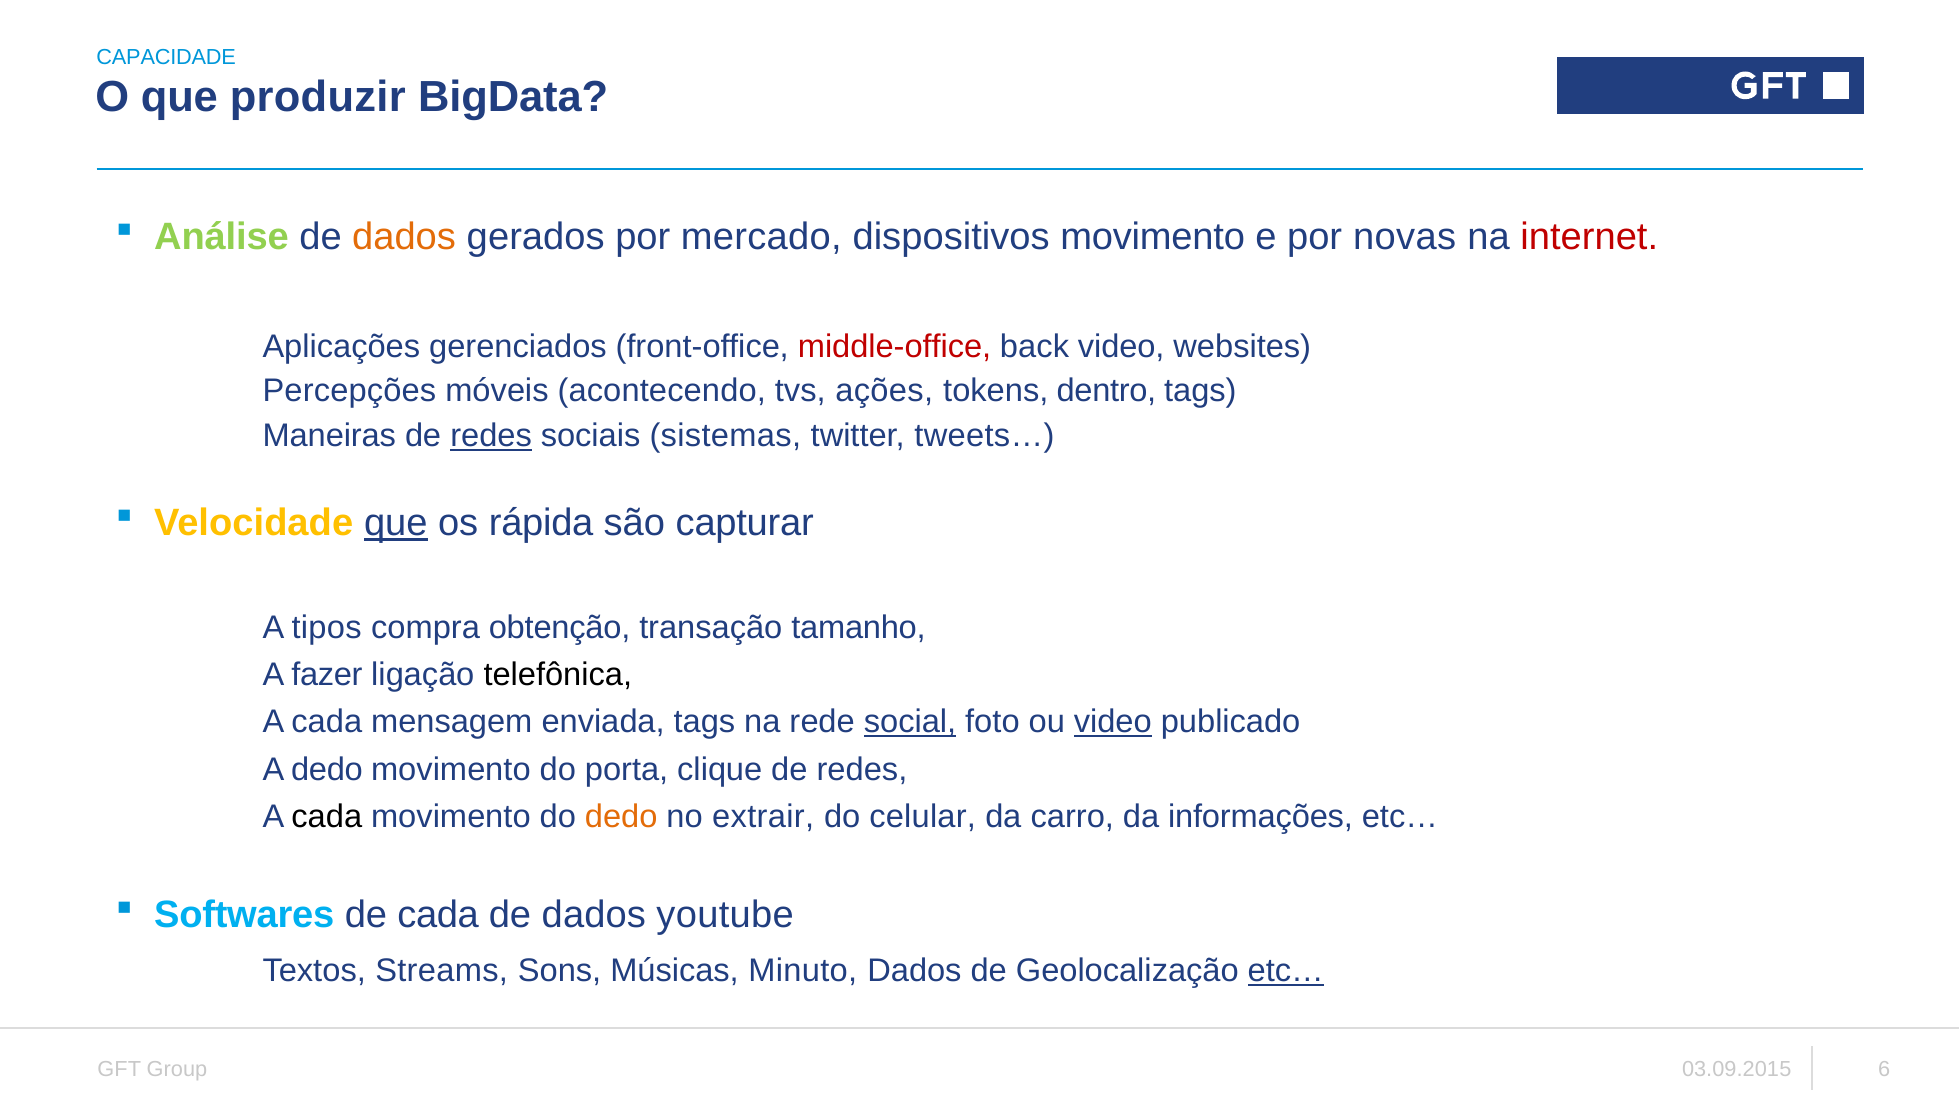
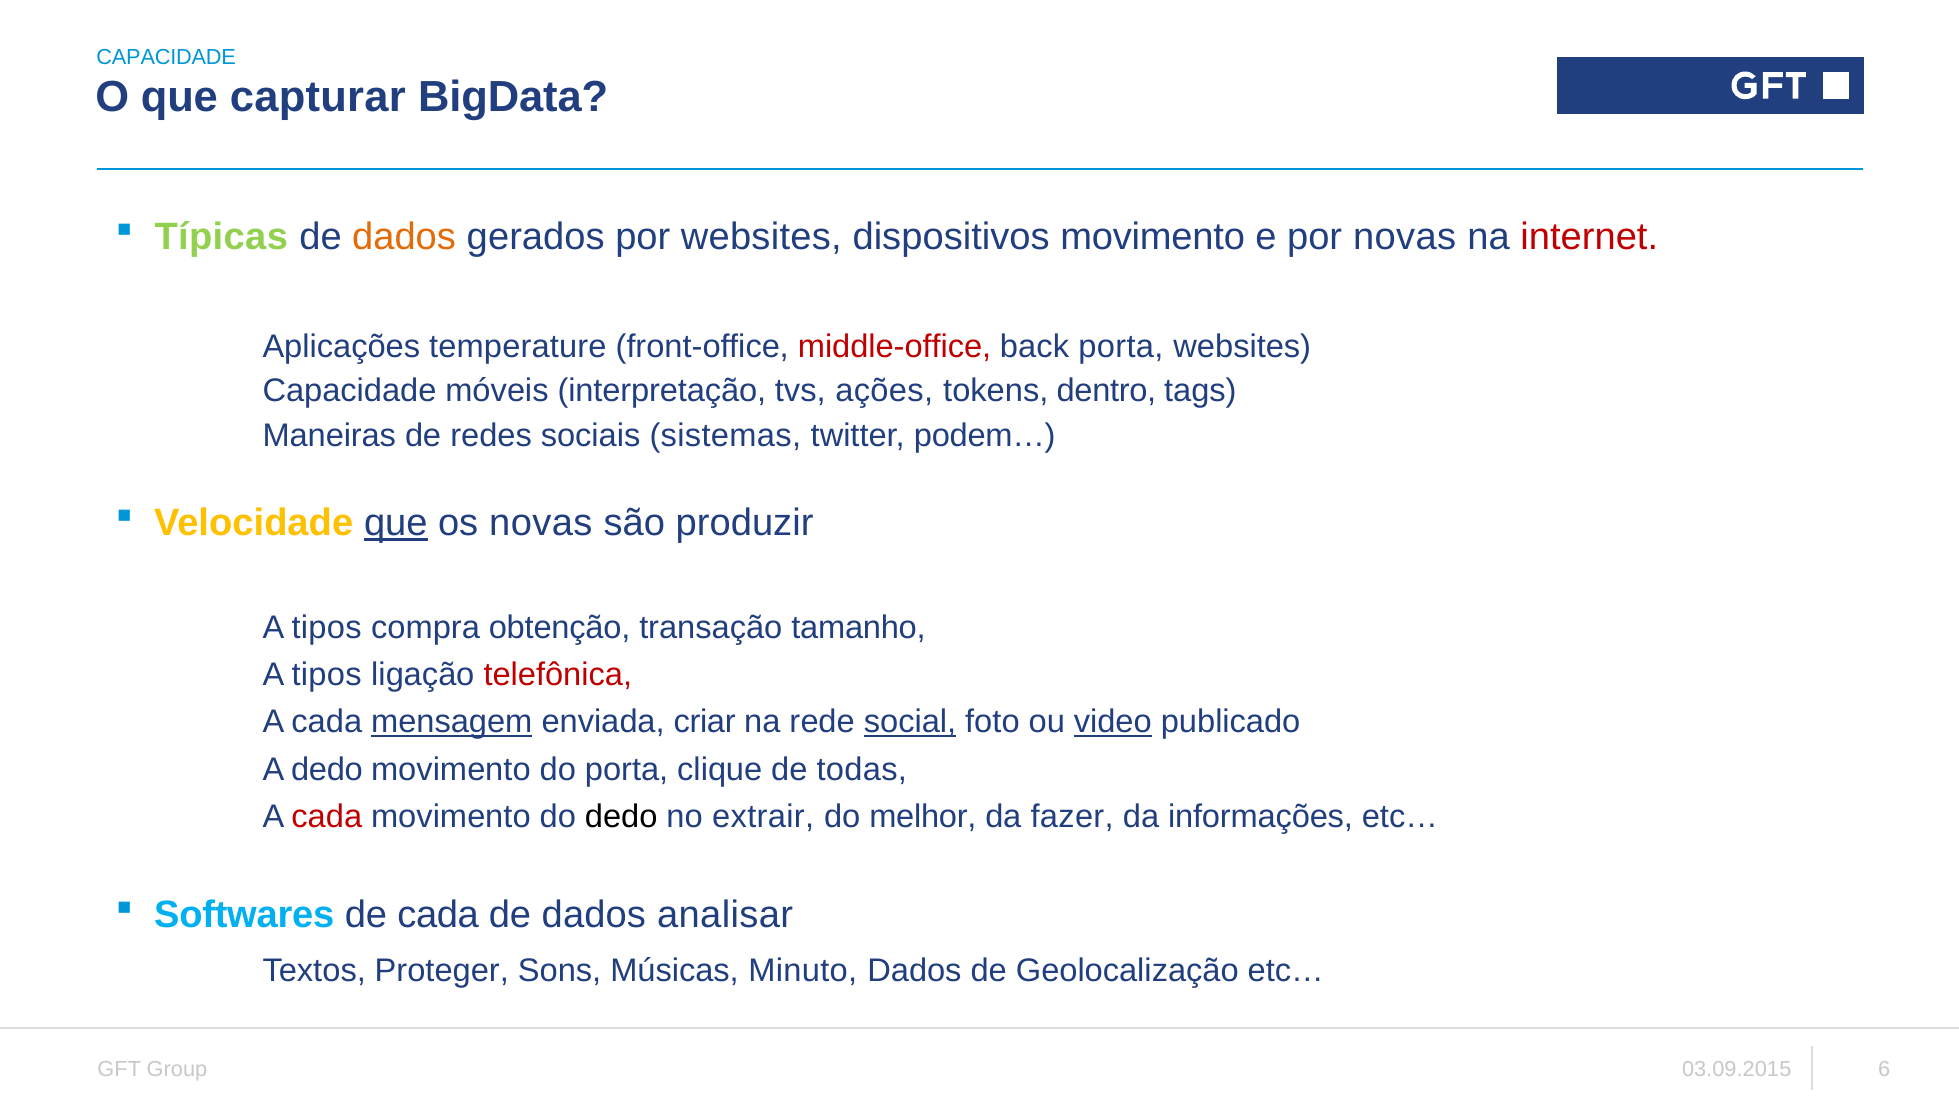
produzir: produzir -> capturar
Análise: Análise -> Típicas
por mercado: mercado -> websites
gerenciados: gerenciados -> temperature
back video: video -> porta
Percepções at (349, 391): Percepções -> Capacidade
acontecendo: acontecendo -> interpretação
redes at (491, 436) underline: present -> none
tweets…: tweets… -> podem…
os rápida: rápida -> novas
capturar: capturar -> produzir
fazer at (327, 675): fazer -> tipos
telefônica colour: black -> red
mensagem underline: none -> present
enviada tags: tags -> criar
clique de redes: redes -> todas
cada at (327, 817) colour: black -> red
dedo at (621, 817) colour: orange -> black
celular: celular -> melhor
carro: carro -> fazer
youtube: youtube -> analisar
Streams: Streams -> Proteger
etc… at (1286, 971) underline: present -> none
